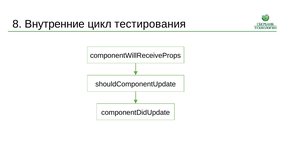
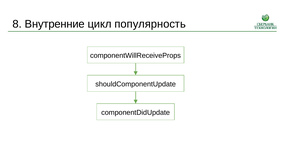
тестирования: тестирования -> популярность
